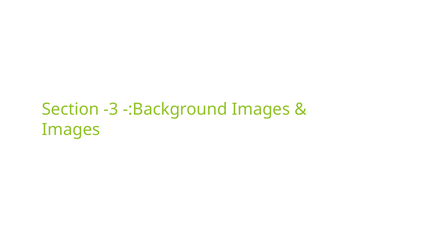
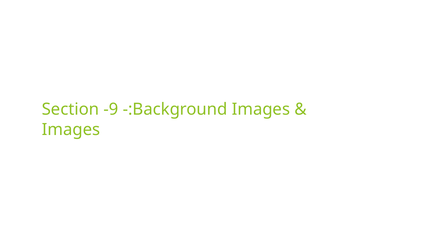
-3: -3 -> -9
